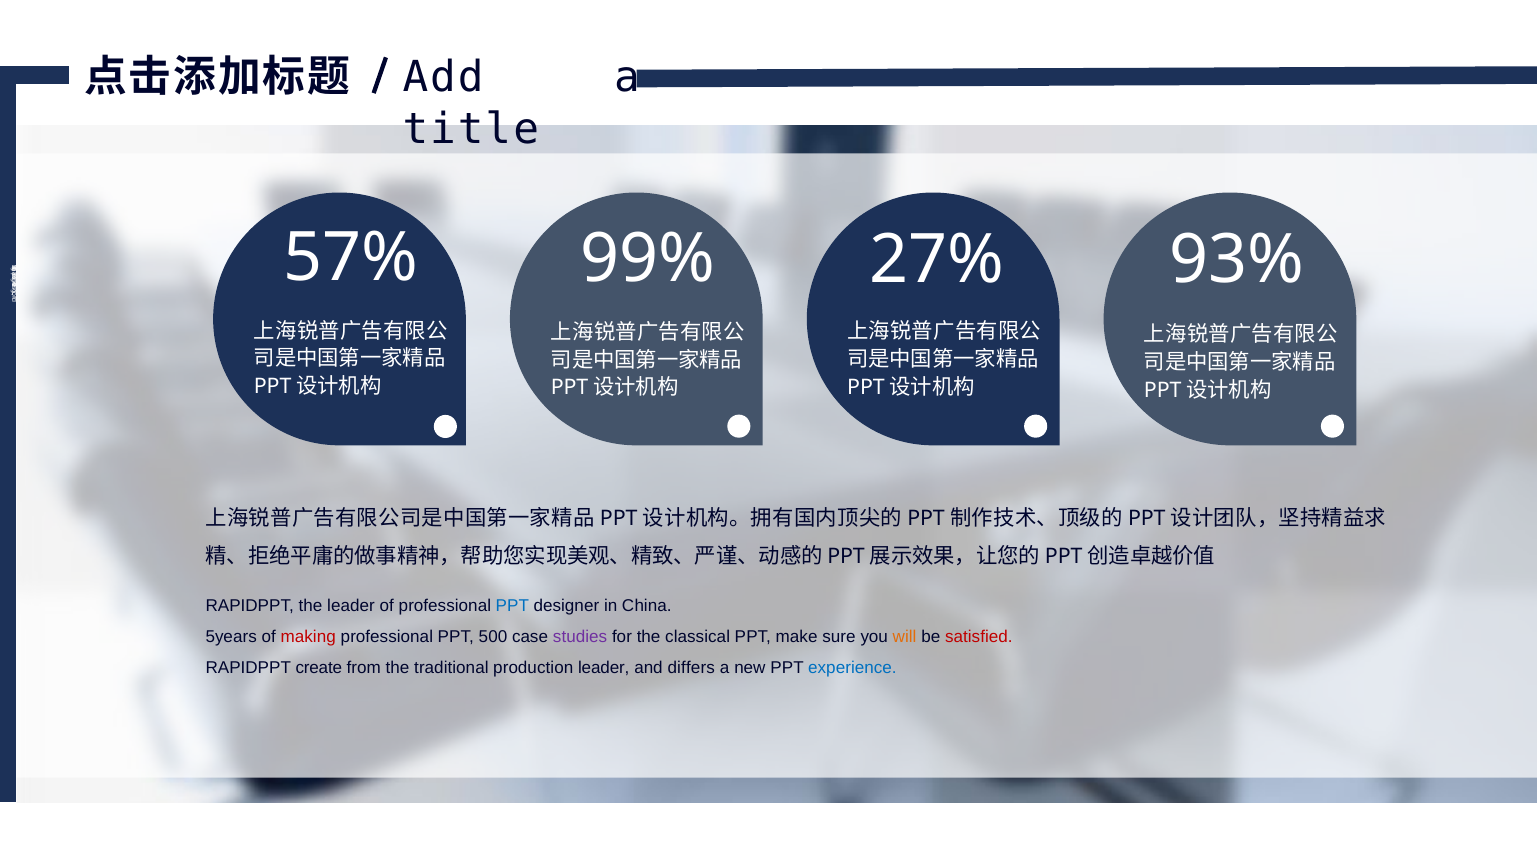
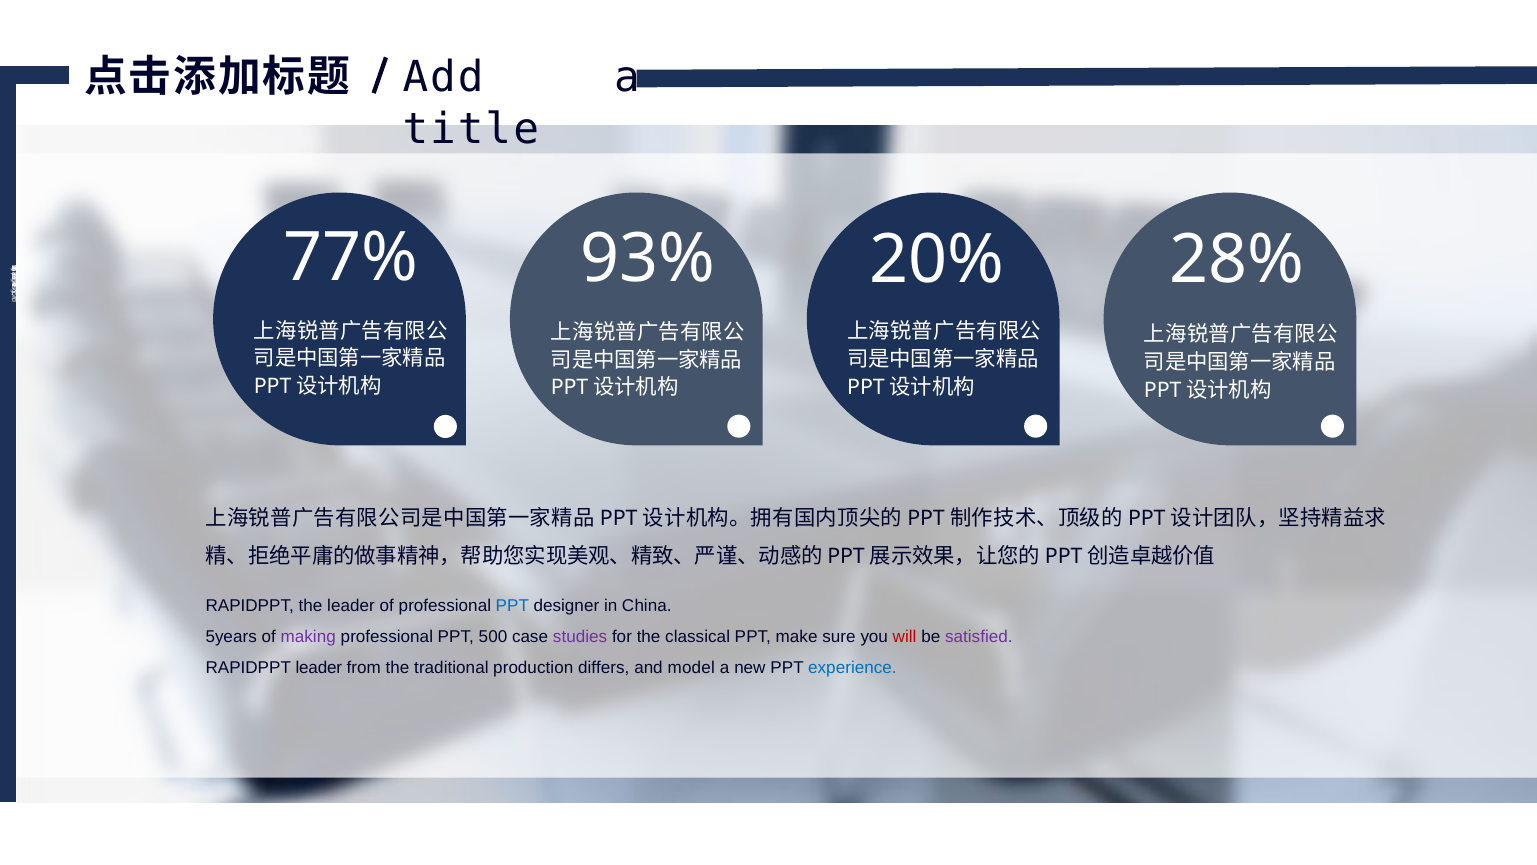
99%: 99% -> 93%
27%: 27% -> 20%
93%: 93% -> 28%
57%: 57% -> 77%
making colour: red -> purple
will colour: orange -> red
satisfied colour: red -> purple
RAPIDPPT create: create -> leader
production leader: leader -> differs
differs: differs -> model
